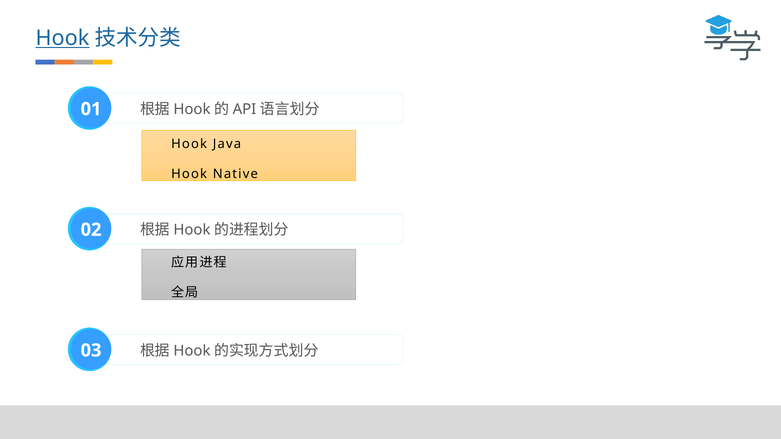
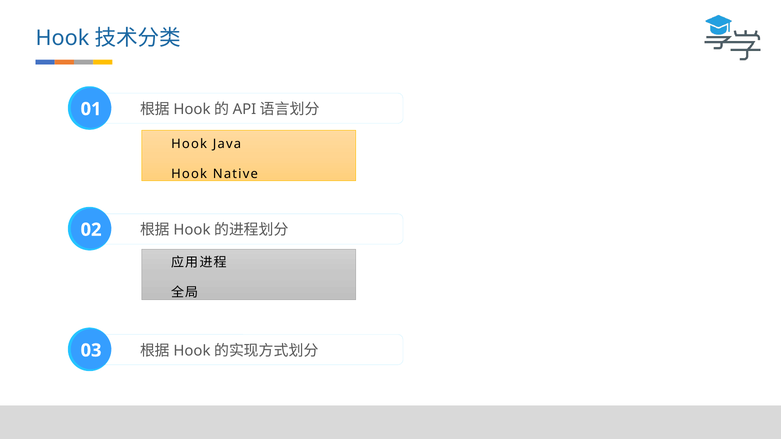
Hook at (62, 38) underline: present -> none
